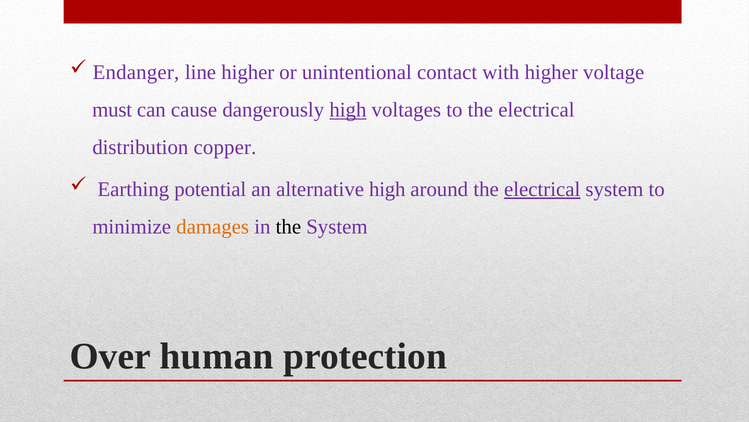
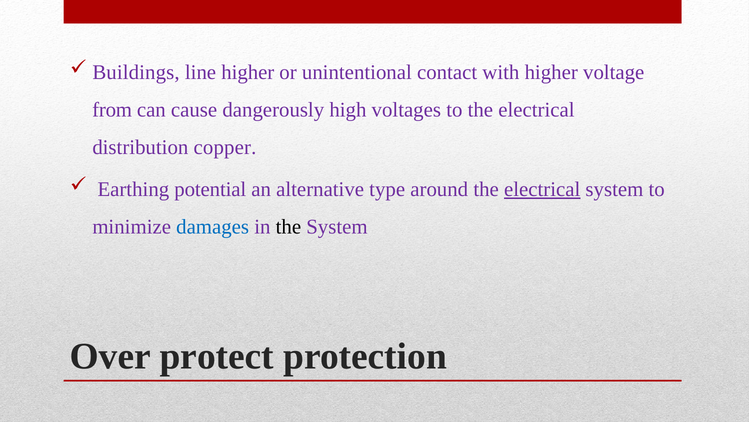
Endanger: Endanger -> Buildings
must: must -> from
high at (348, 110) underline: present -> none
alternative high: high -> type
damages colour: orange -> blue
human: human -> protect
